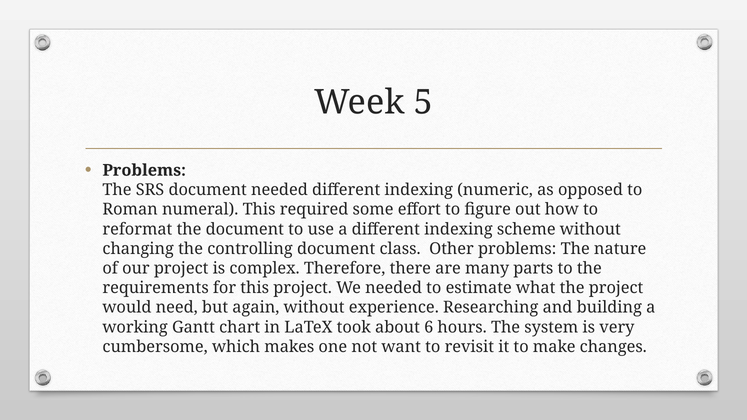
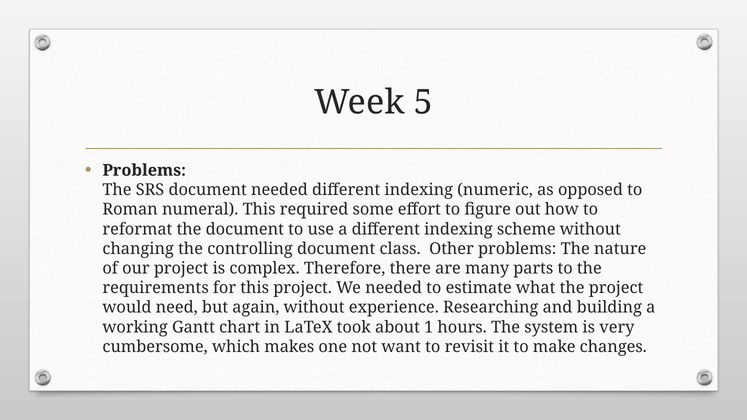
6: 6 -> 1
